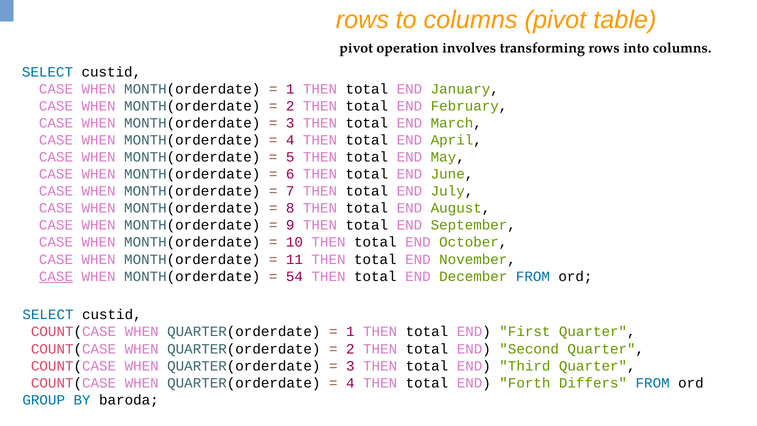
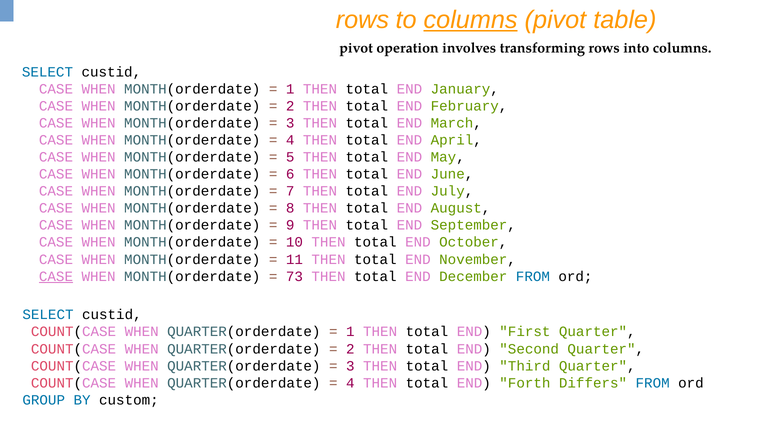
columns at (471, 20) underline: none -> present
54: 54 -> 73
baroda: baroda -> custom
